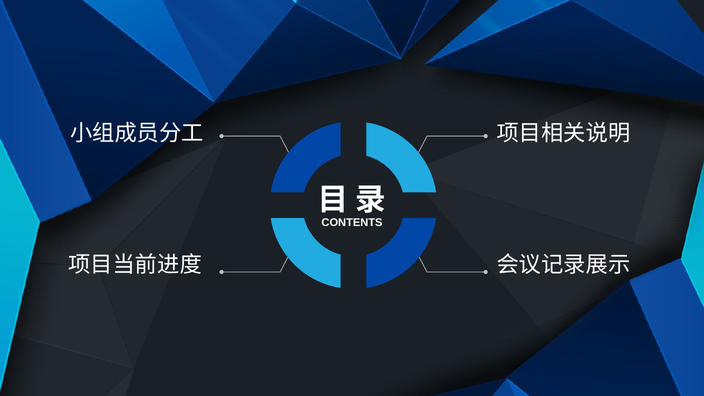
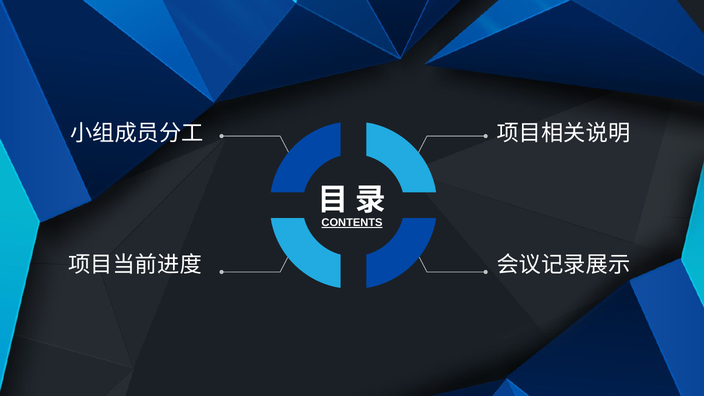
CONTENTS underline: none -> present
